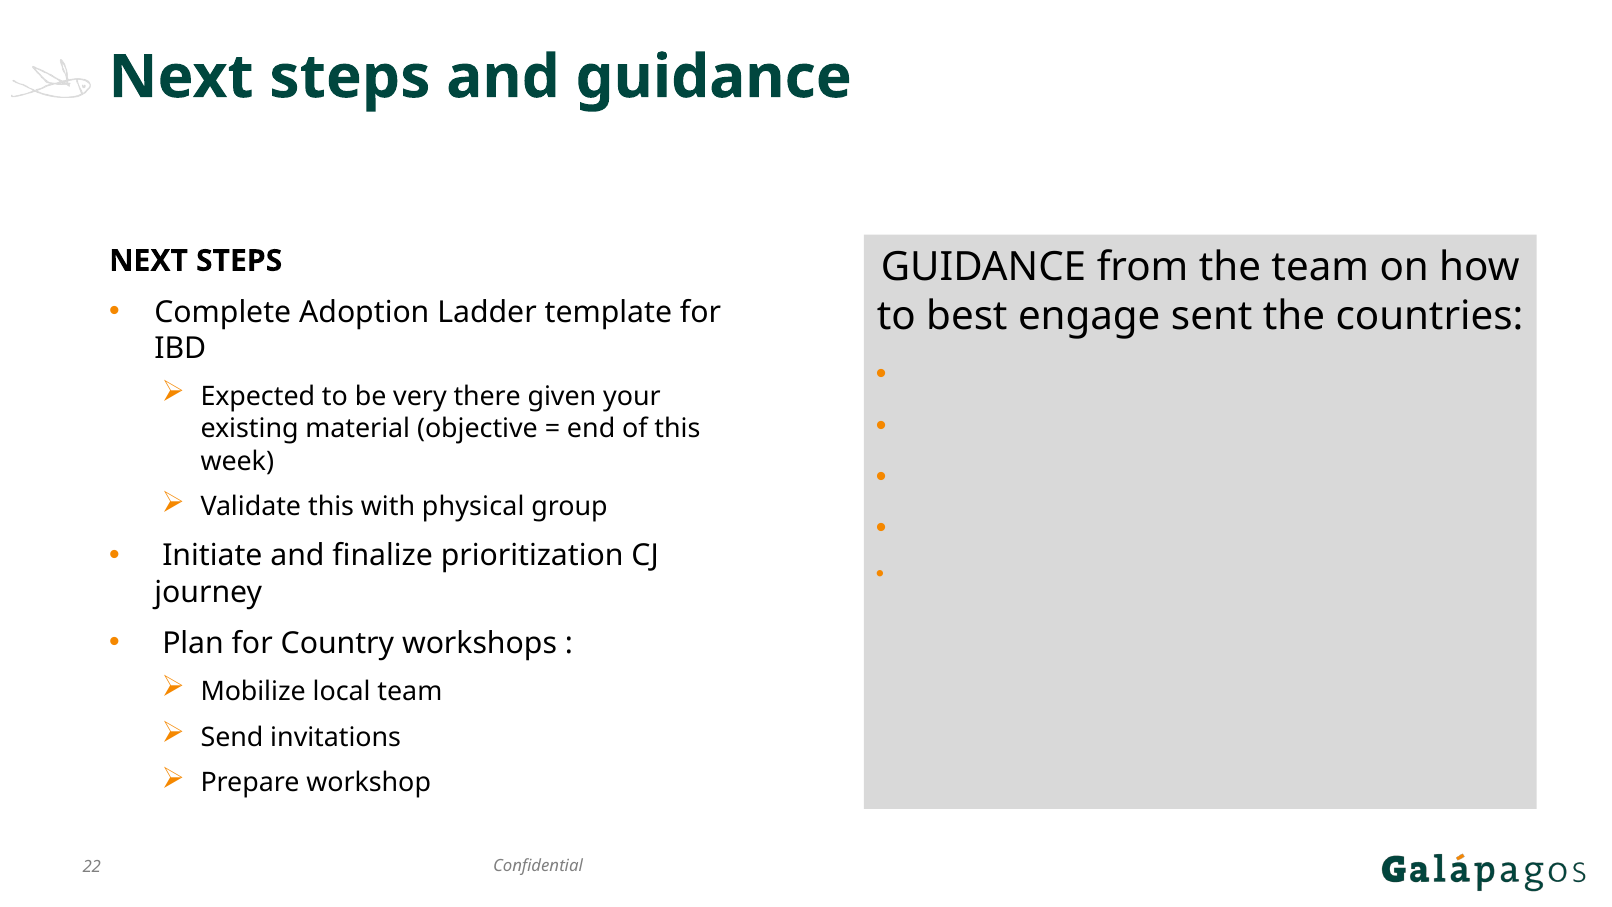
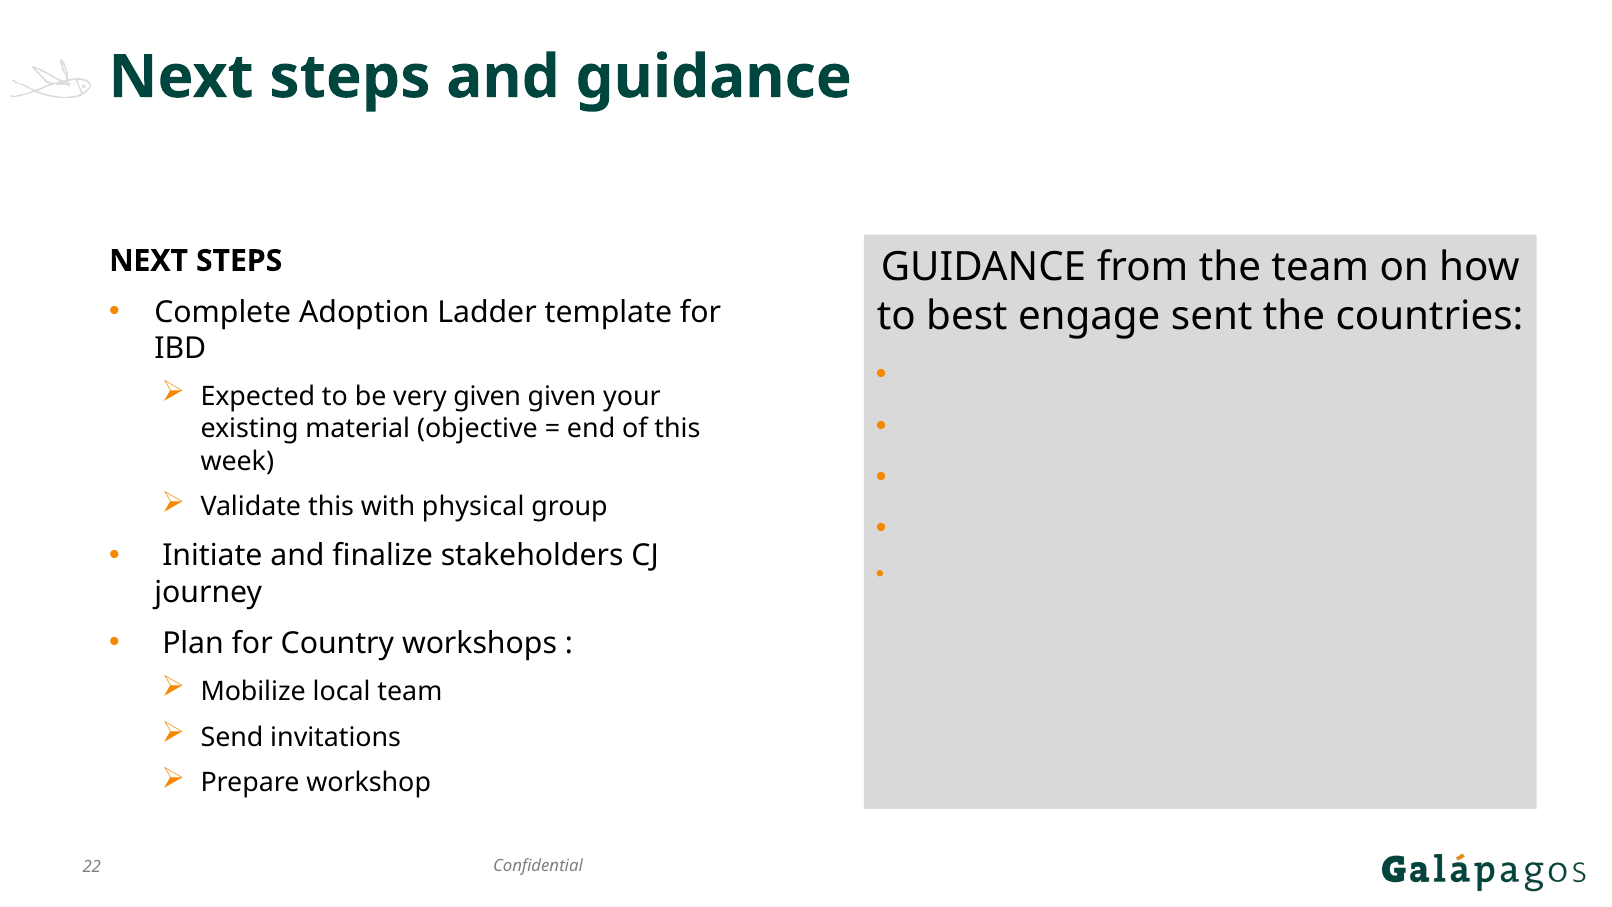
very there: there -> given
prioritization: prioritization -> stakeholders
